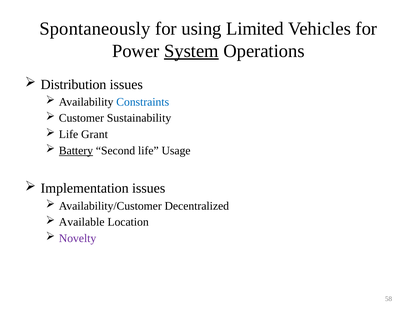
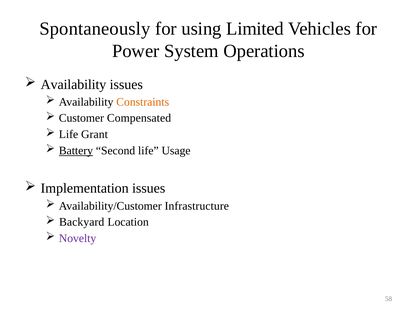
System underline: present -> none
Distribution at (74, 84): Distribution -> Availability
Constraints colour: blue -> orange
Sustainability: Sustainability -> Compensated
Decentralized: Decentralized -> Infrastructure
Available: Available -> Backyard
